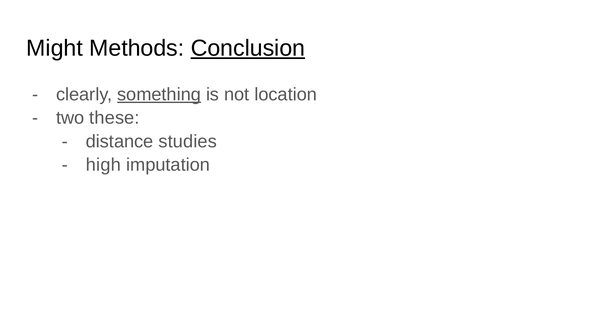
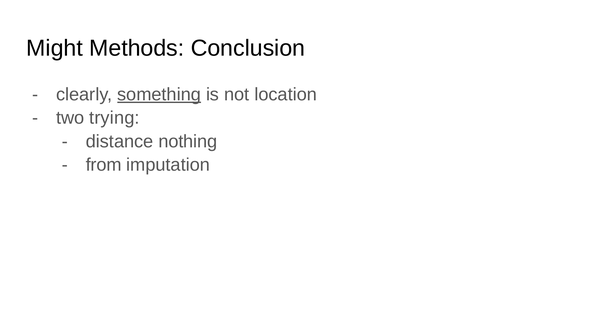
Conclusion underline: present -> none
these: these -> trying
studies: studies -> nothing
high: high -> from
